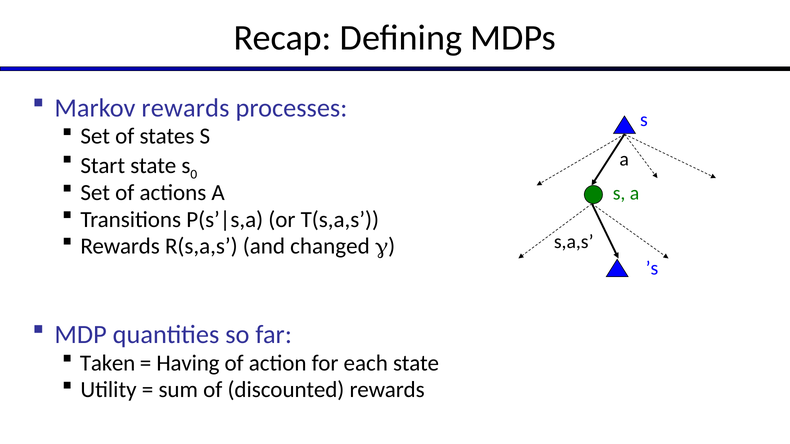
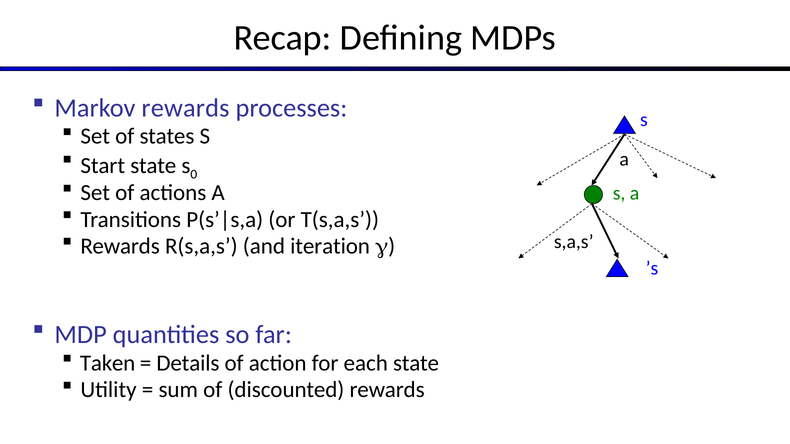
changed: changed -> iteration
Having: Having -> Details
